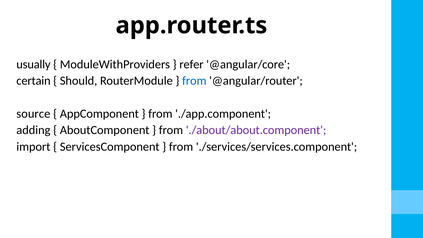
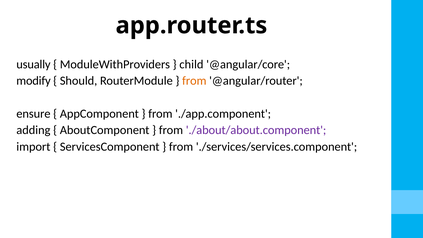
refer: refer -> child
certain: certain -> modify
from at (194, 81) colour: blue -> orange
source: source -> ensure
